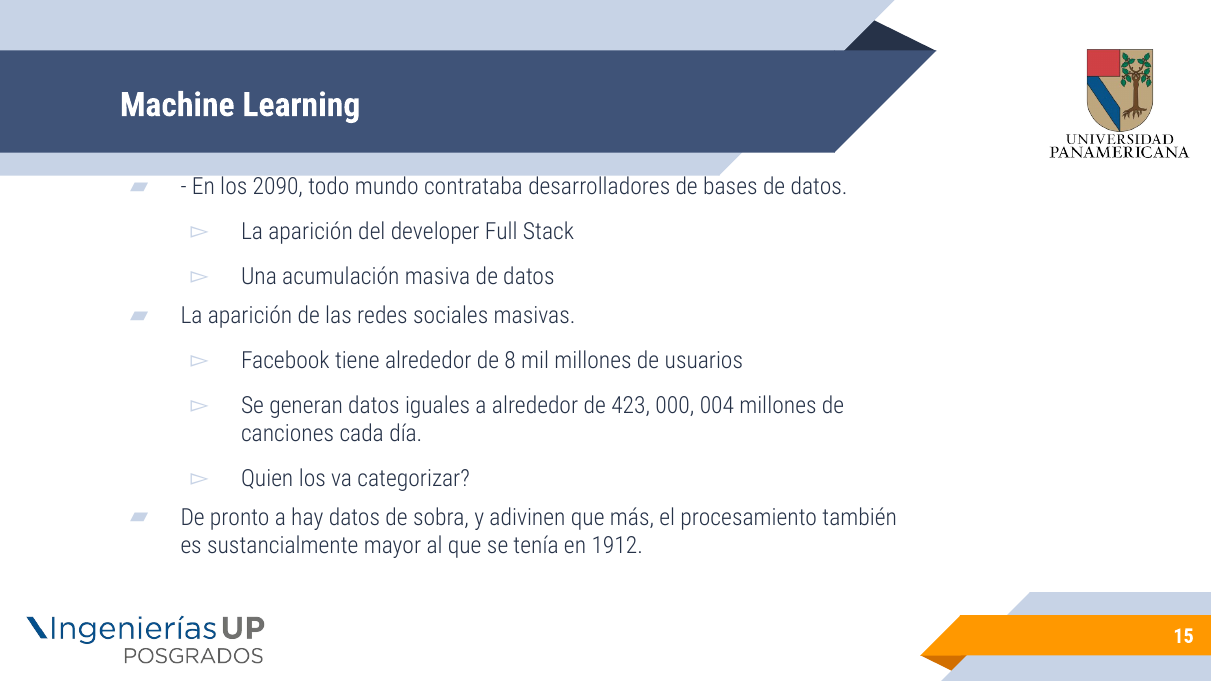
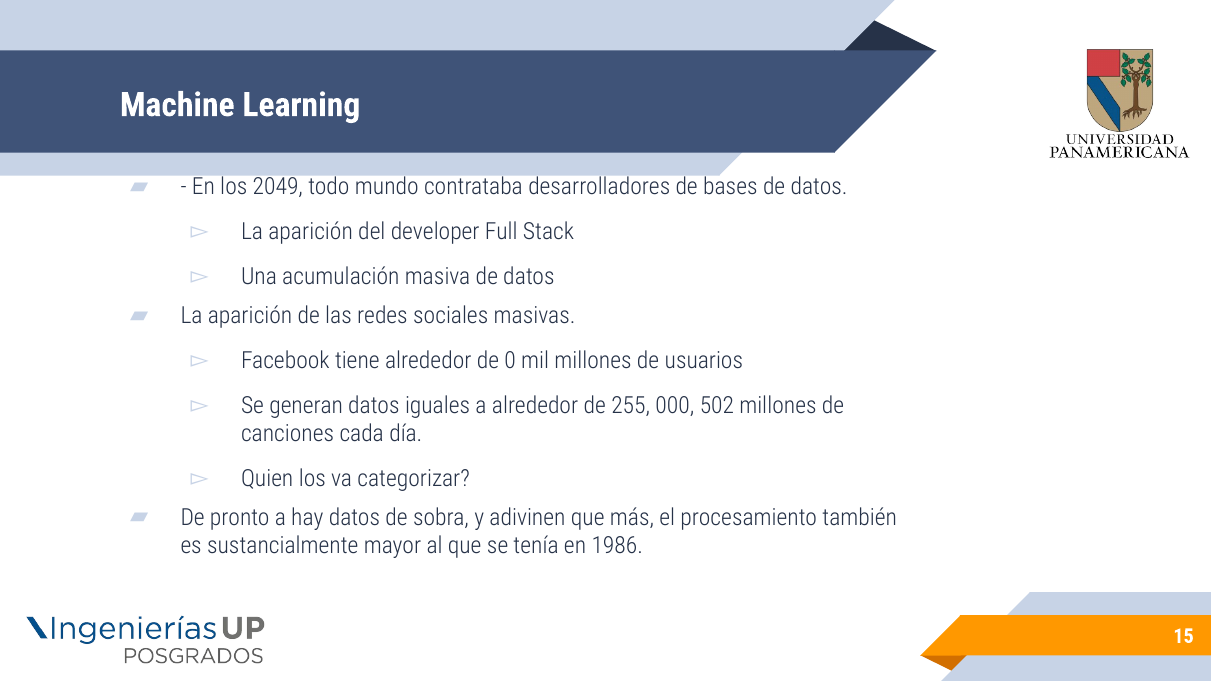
2090: 2090 -> 2049
8: 8 -> 0
423: 423 -> 255
004: 004 -> 502
1912: 1912 -> 1986
